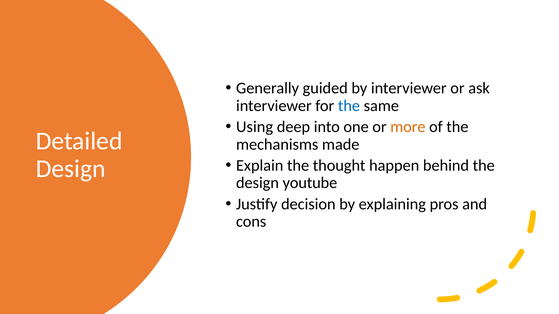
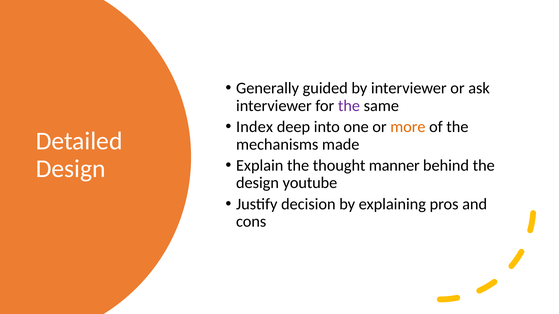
the at (349, 106) colour: blue -> purple
Using: Using -> Index
happen: happen -> manner
